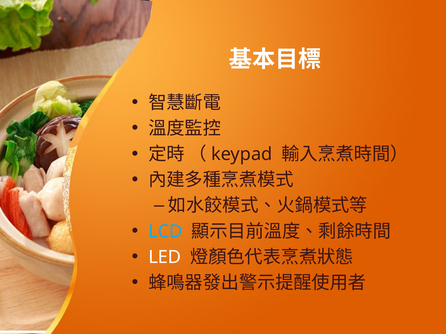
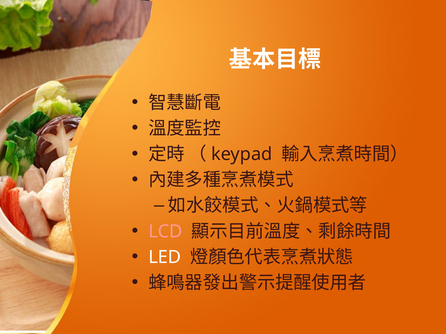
LCD colour: light blue -> pink
